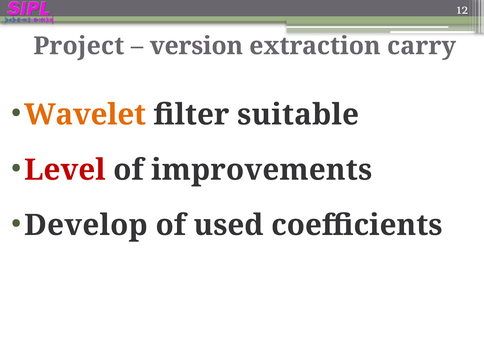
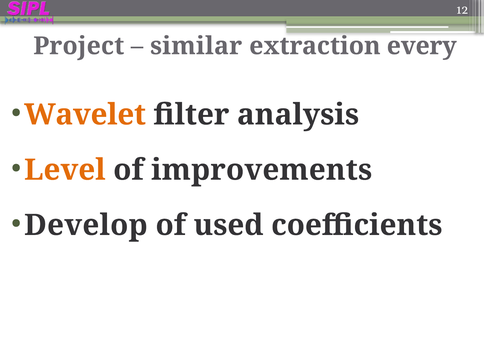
version: version -> similar
carry: carry -> every
suitable: suitable -> analysis
Level colour: red -> orange
